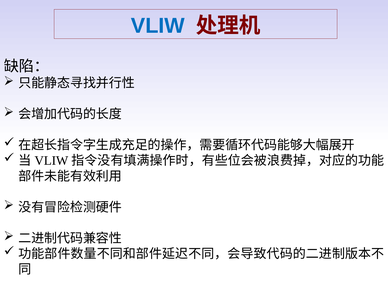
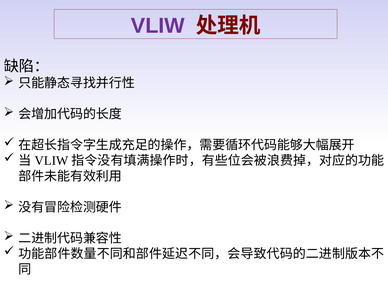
VLIW colour: blue -> purple
